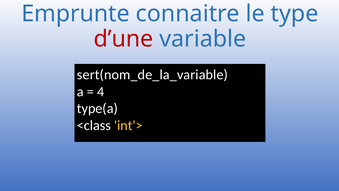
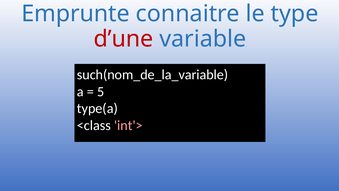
sert(nom_de_la_variable: sert(nom_de_la_variable -> such(nom_de_la_variable
4: 4 -> 5
int'> colour: yellow -> pink
